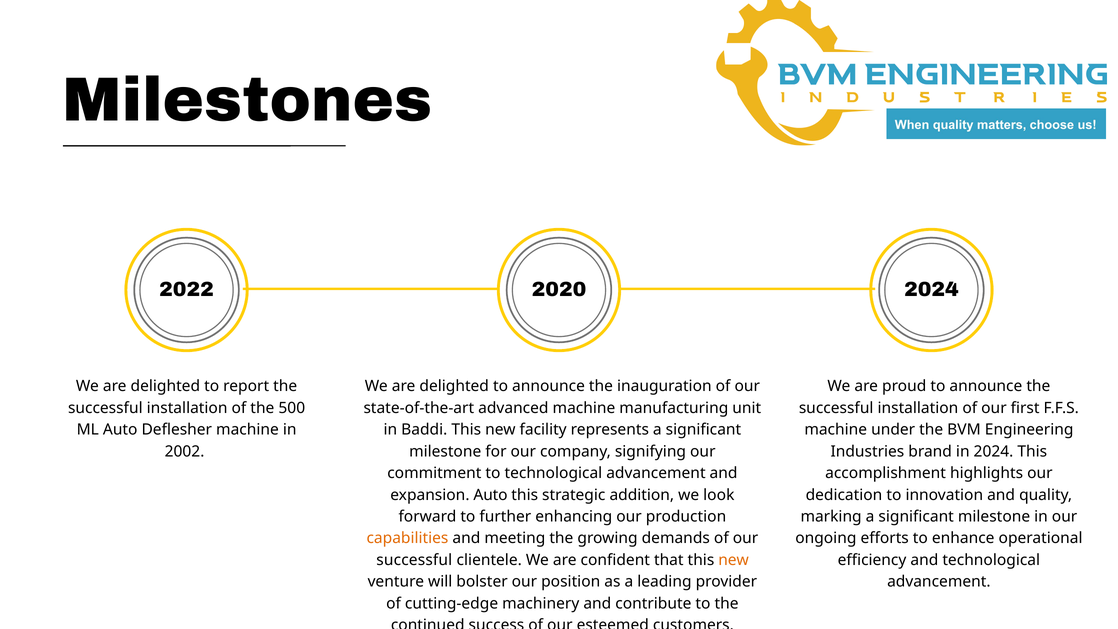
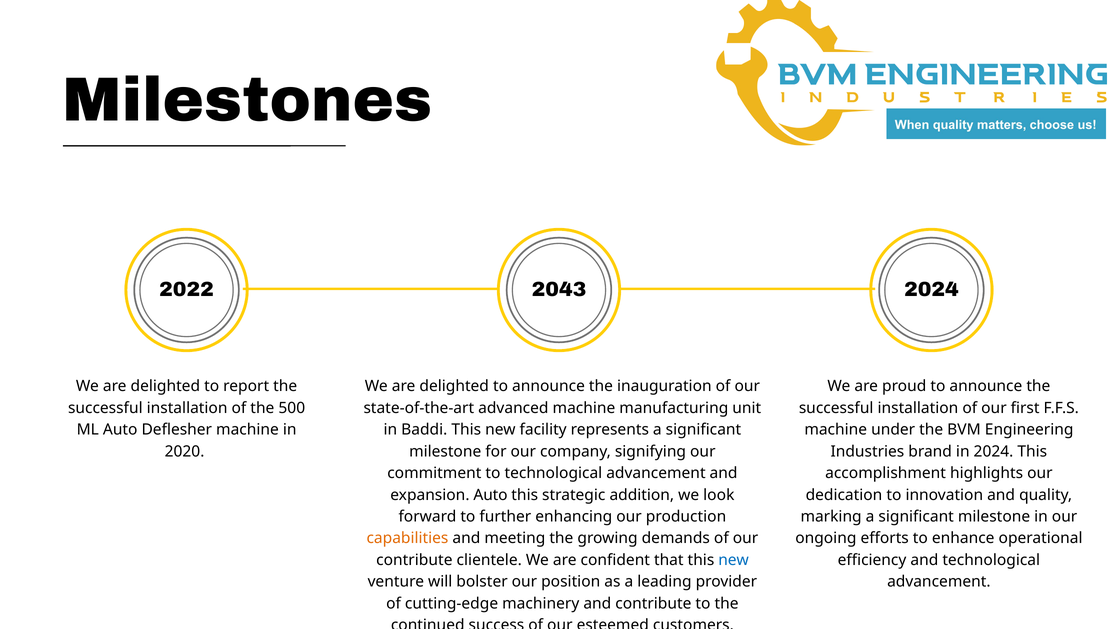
2020: 2020 -> 2043
2002: 2002 -> 2020
successful at (414, 560): successful -> contribute
new at (734, 560) colour: orange -> blue
